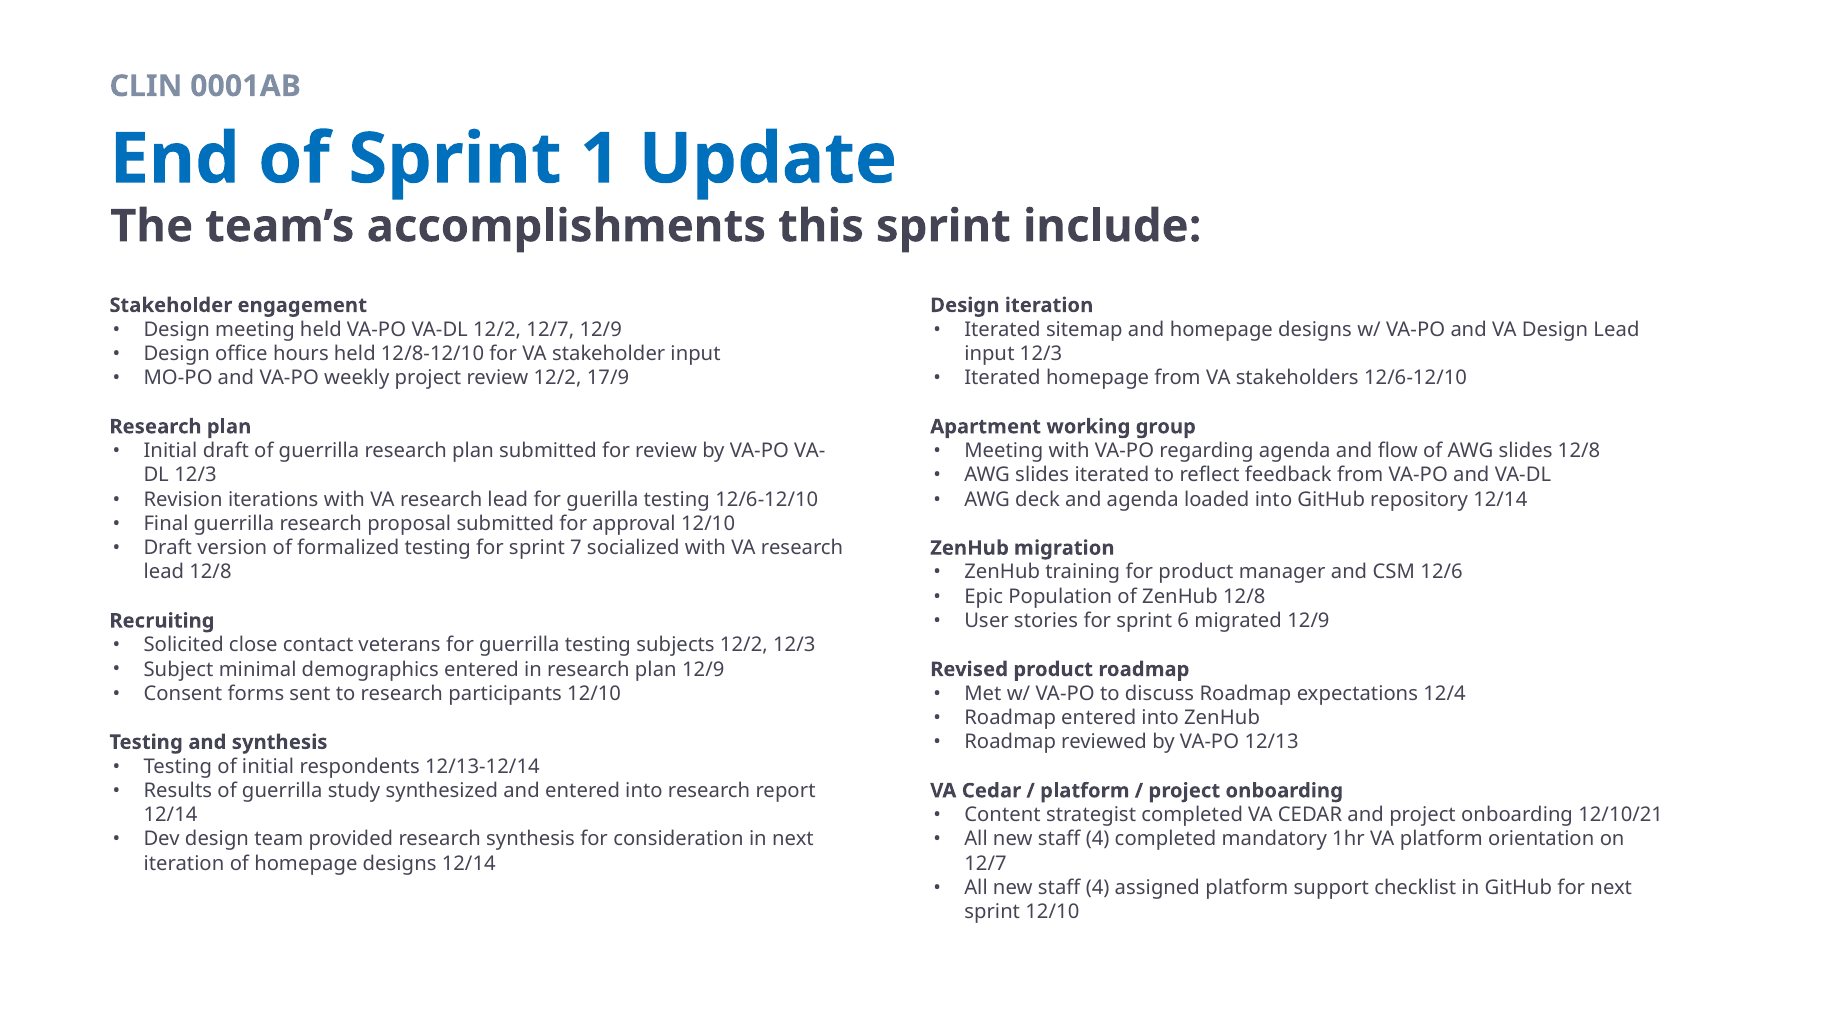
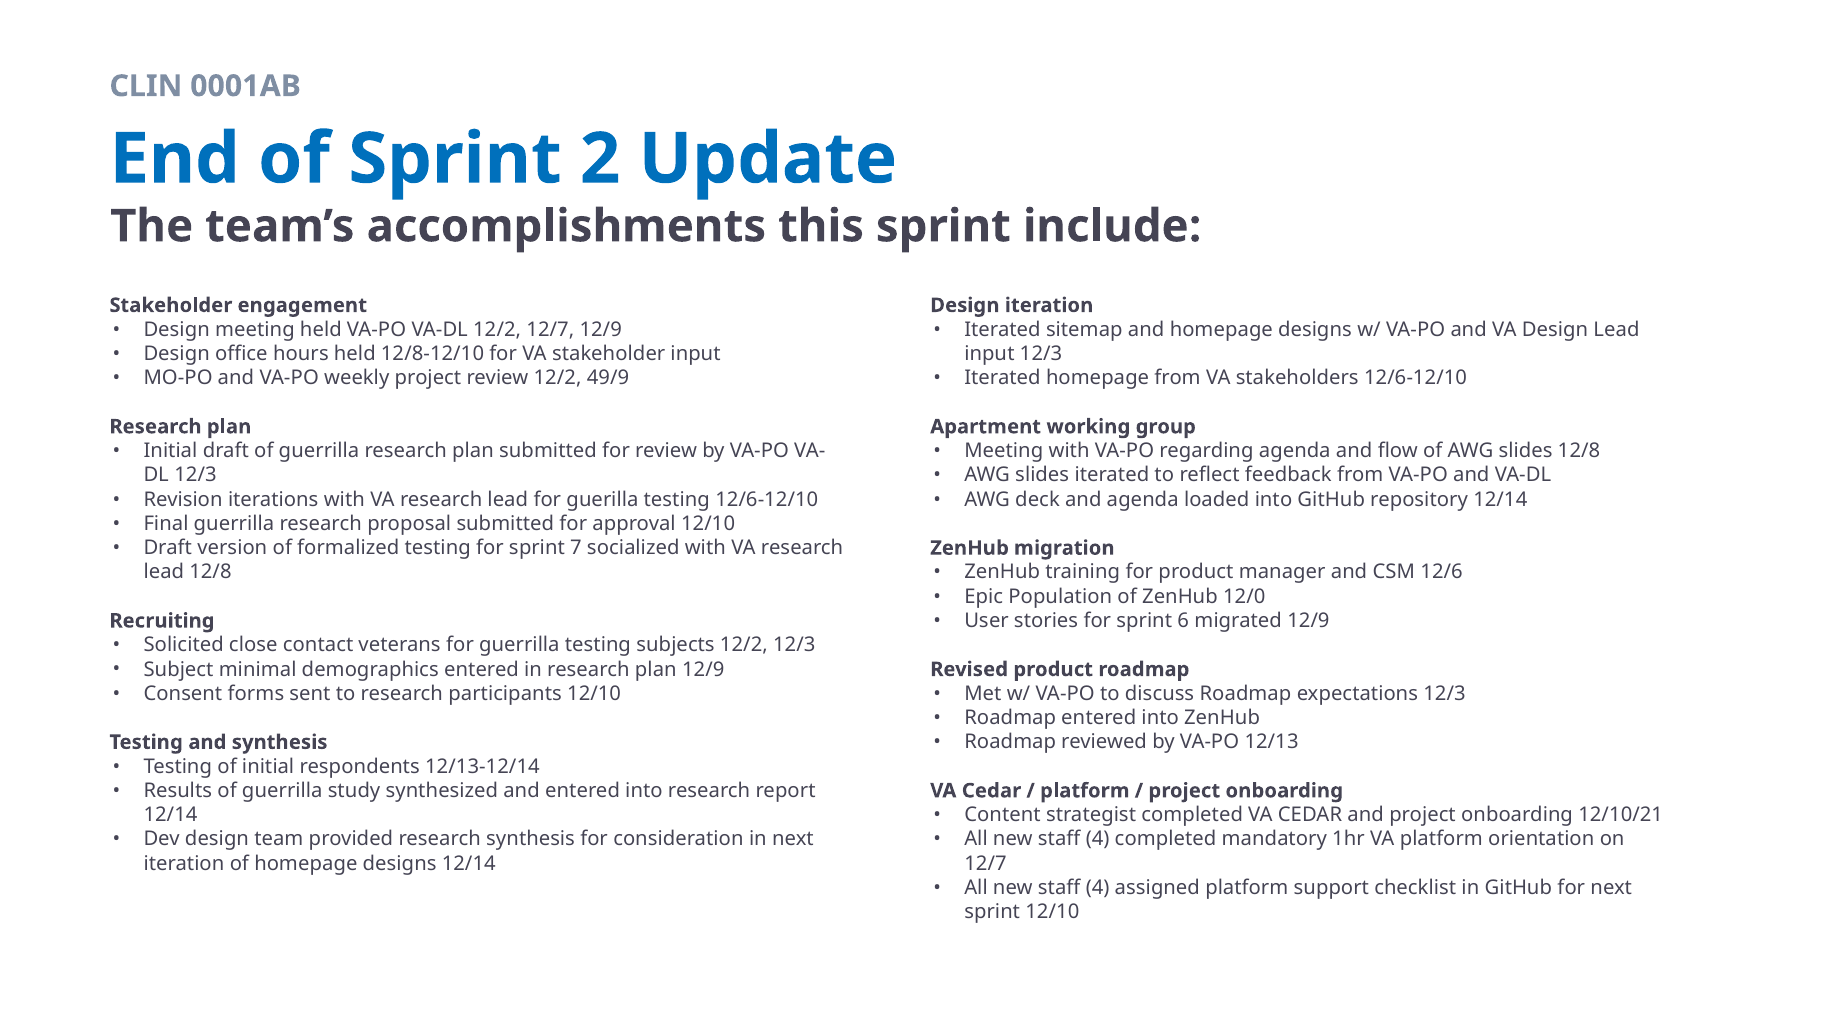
1: 1 -> 2
17/9: 17/9 -> 49/9
ZenHub 12/8: 12/8 -> 12/0
expectations 12/4: 12/4 -> 12/3
